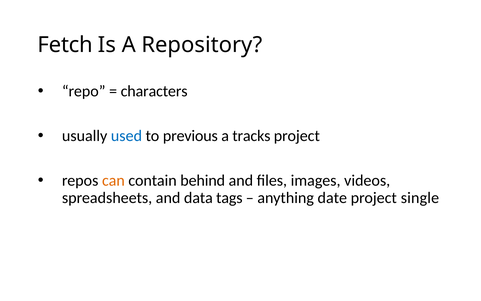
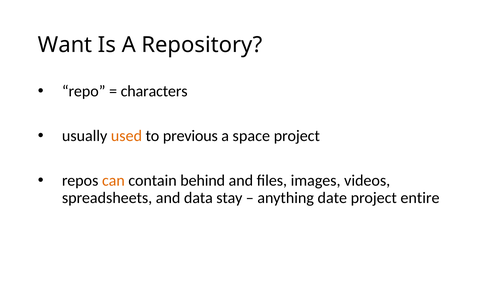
Fetch: Fetch -> Want
used colour: blue -> orange
tracks: tracks -> space
tags: tags -> stay
single: single -> entire
